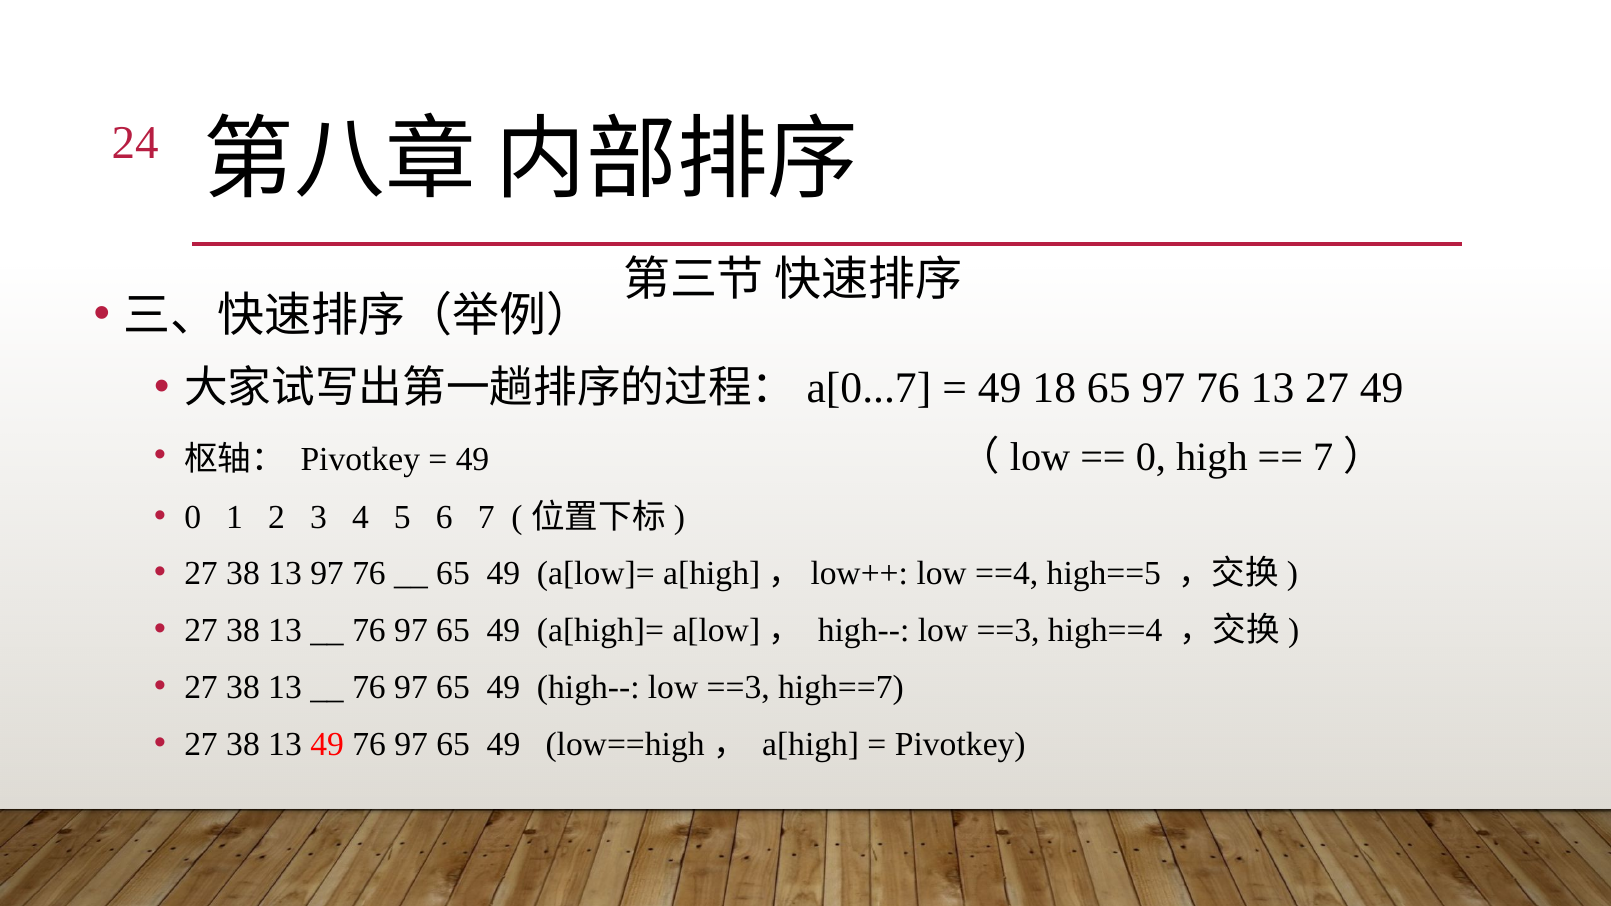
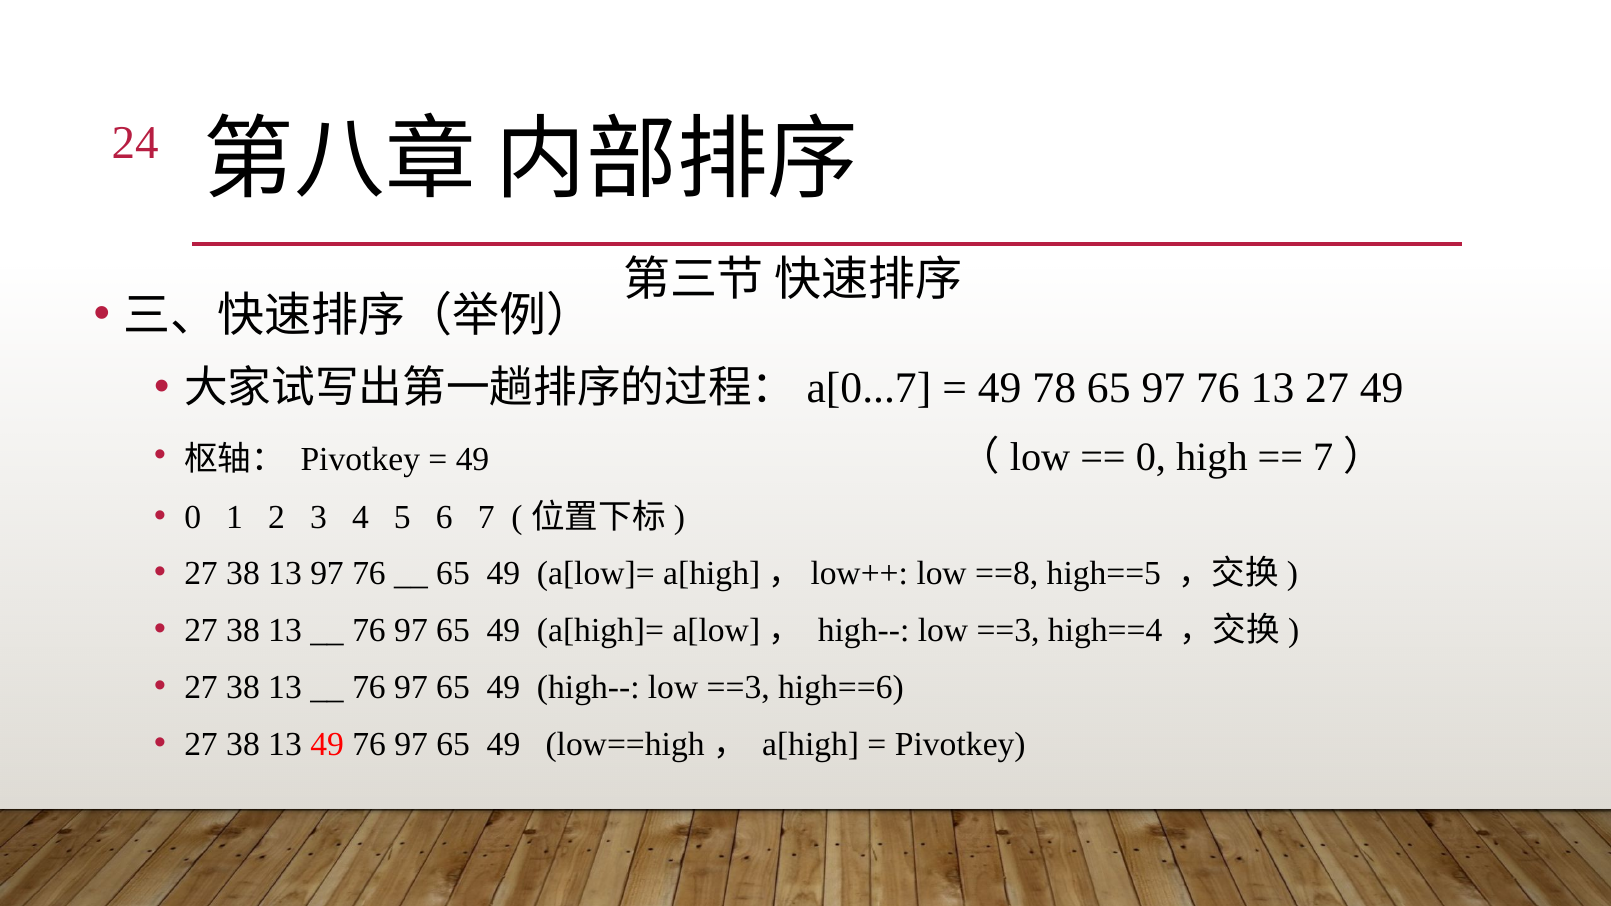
18: 18 -> 78
==4: ==4 -> ==8
high==7: high==7 -> high==6
